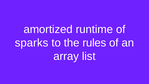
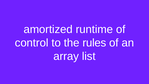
sparks: sparks -> control
